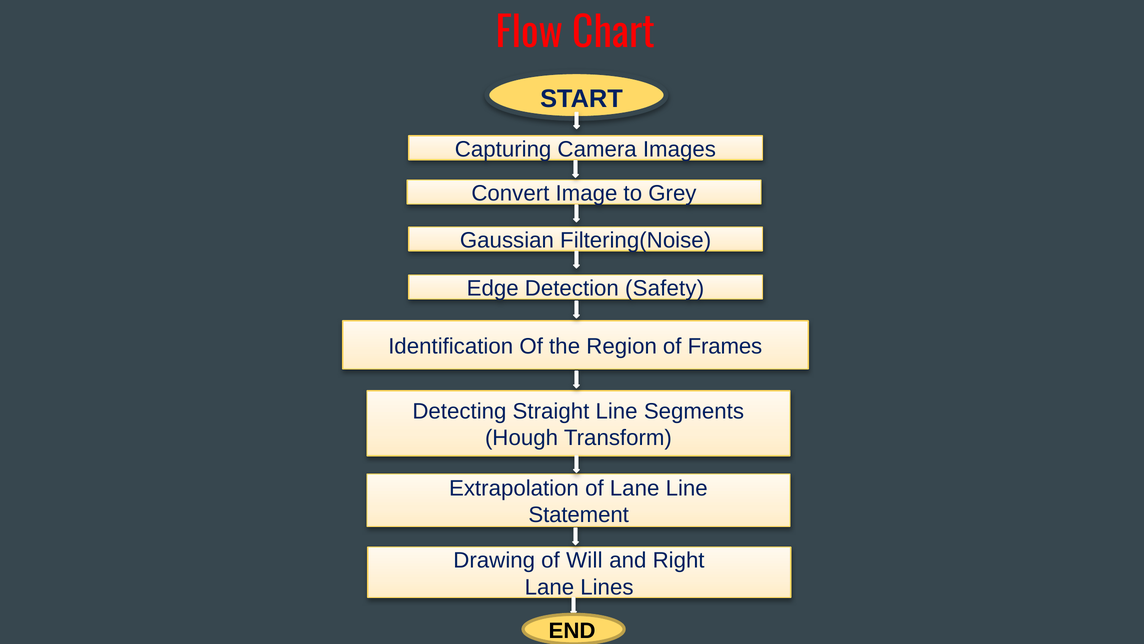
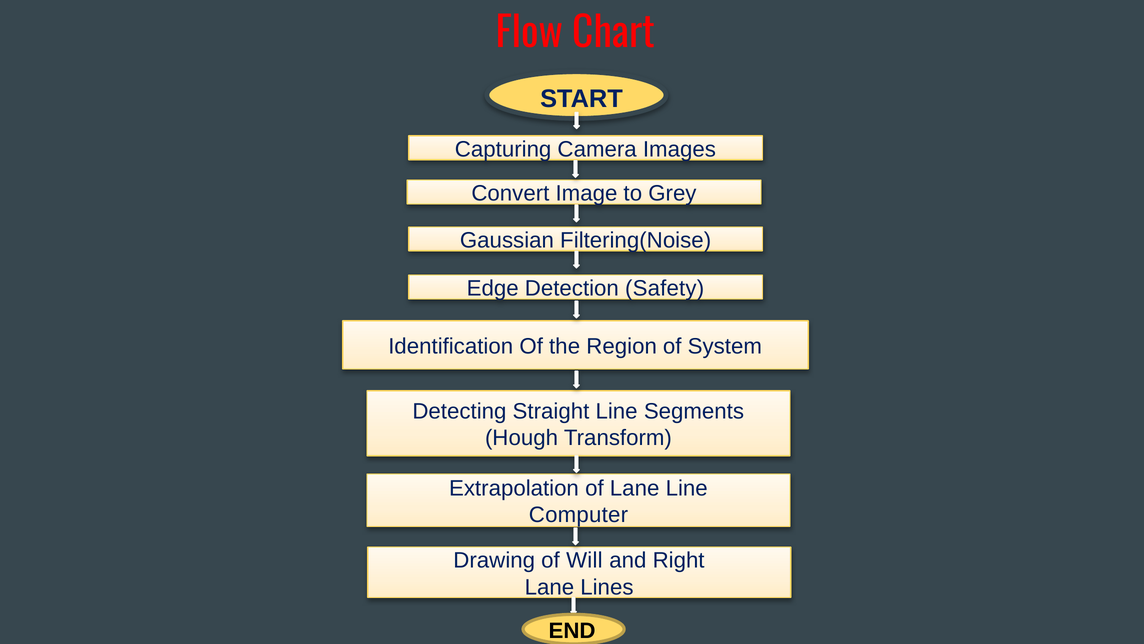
Frames: Frames -> System
Statement: Statement -> Computer
